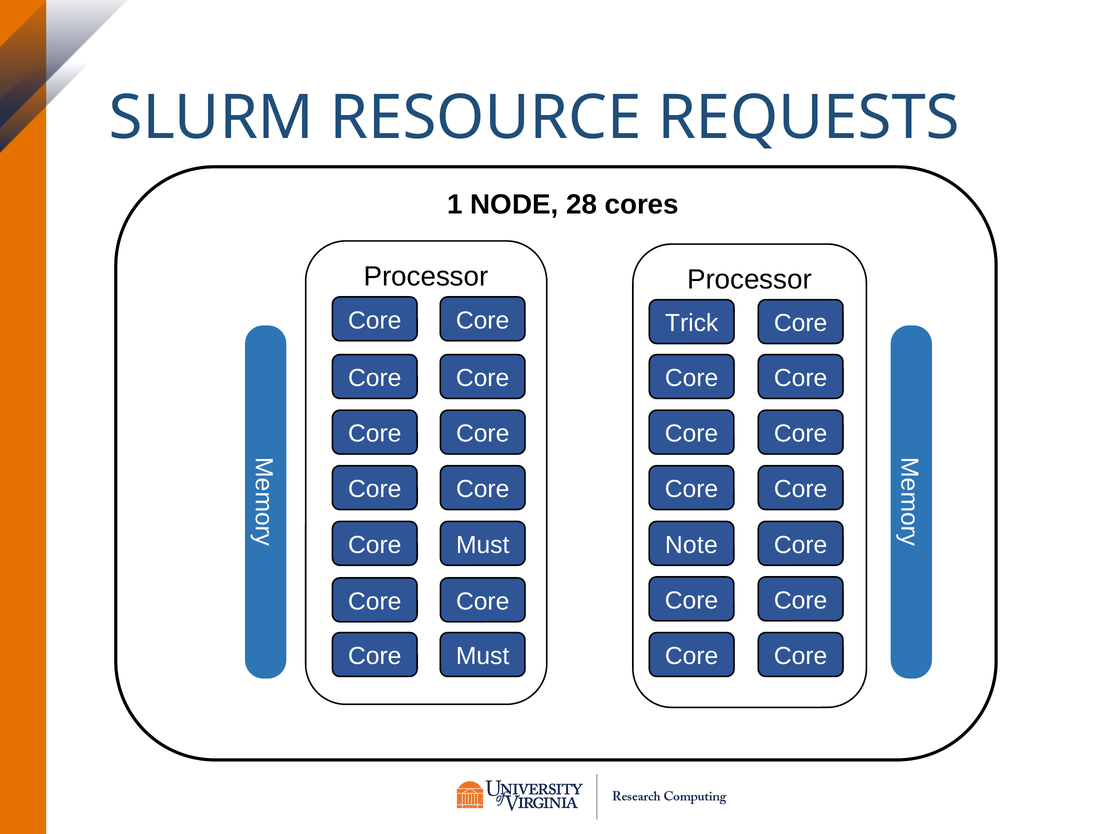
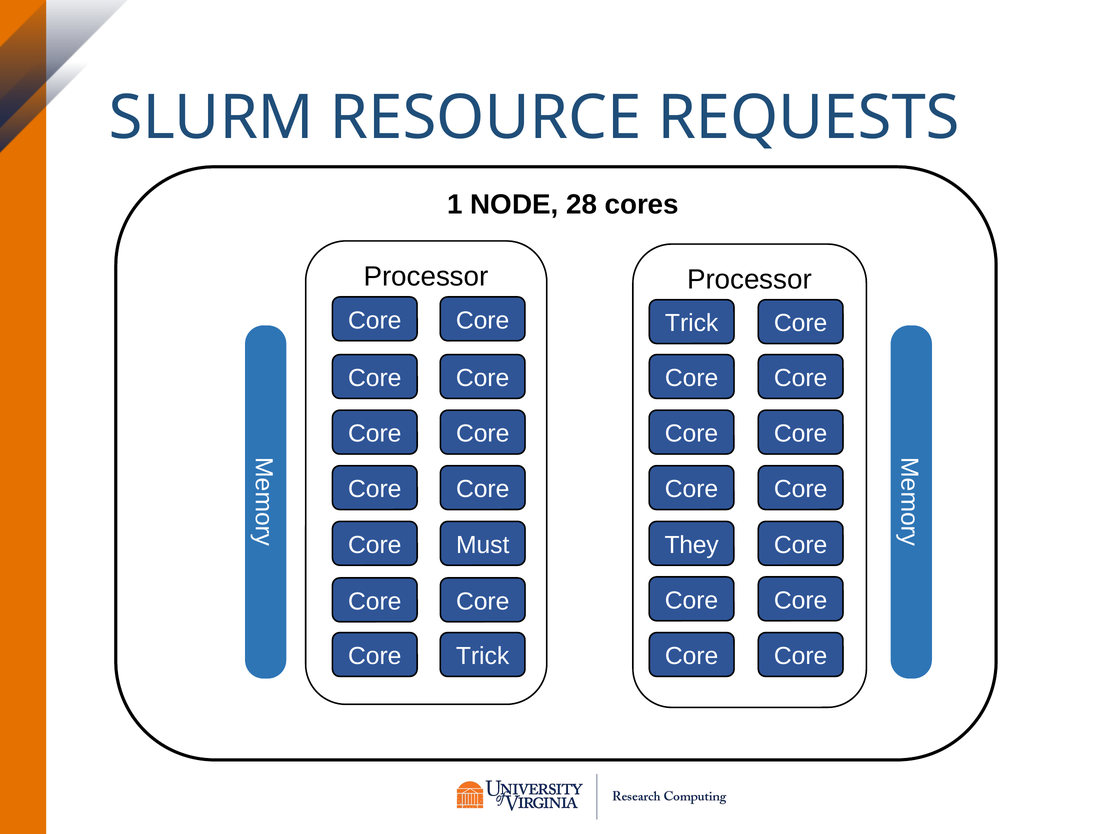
Note: Note -> They
Must at (483, 656): Must -> Trick
